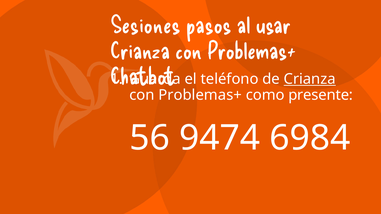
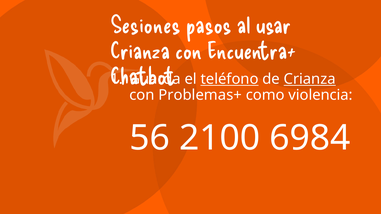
Problemas+ at (252, 51): Problemas+ -> Encuentra+
teléfono underline: none -> present
presente: presente -> violencia
9474: 9474 -> 2100
